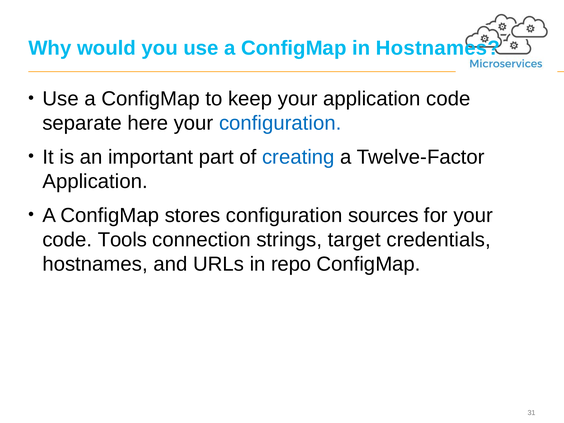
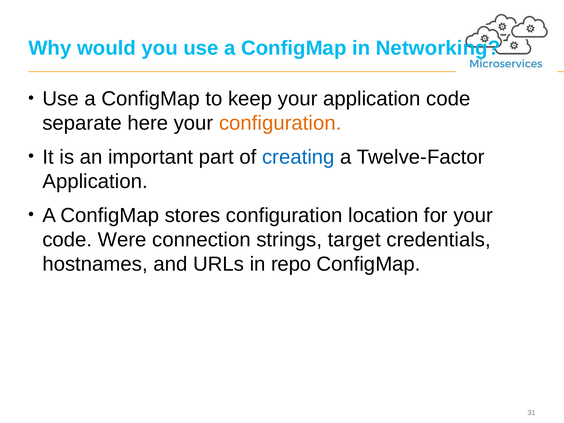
in Hostnames: Hostnames -> Networking
configuration at (280, 123) colour: blue -> orange
sources: sources -> location
Tools: Tools -> Were
